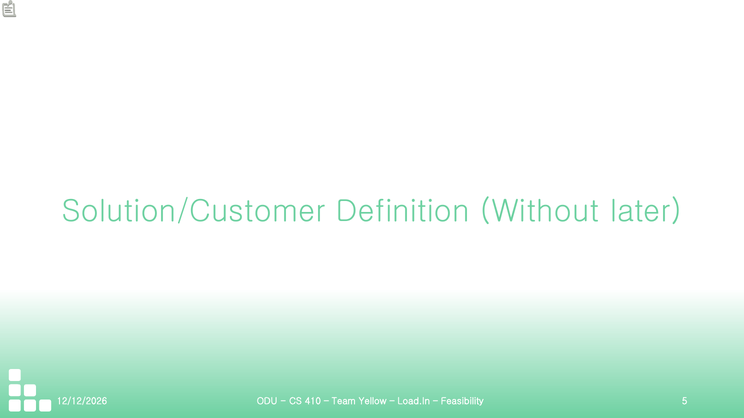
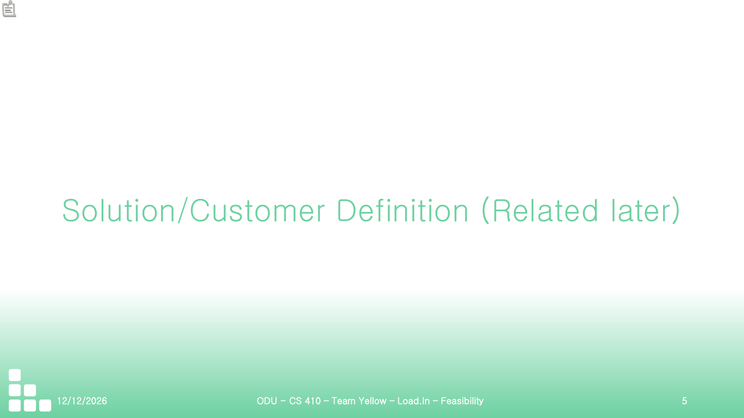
Without: Without -> Related
